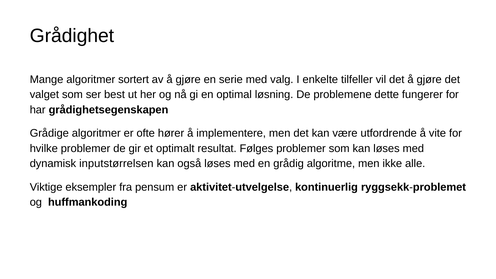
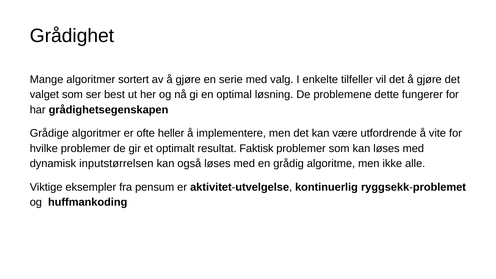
hører: hører -> heller
Følges: Følges -> Faktisk
